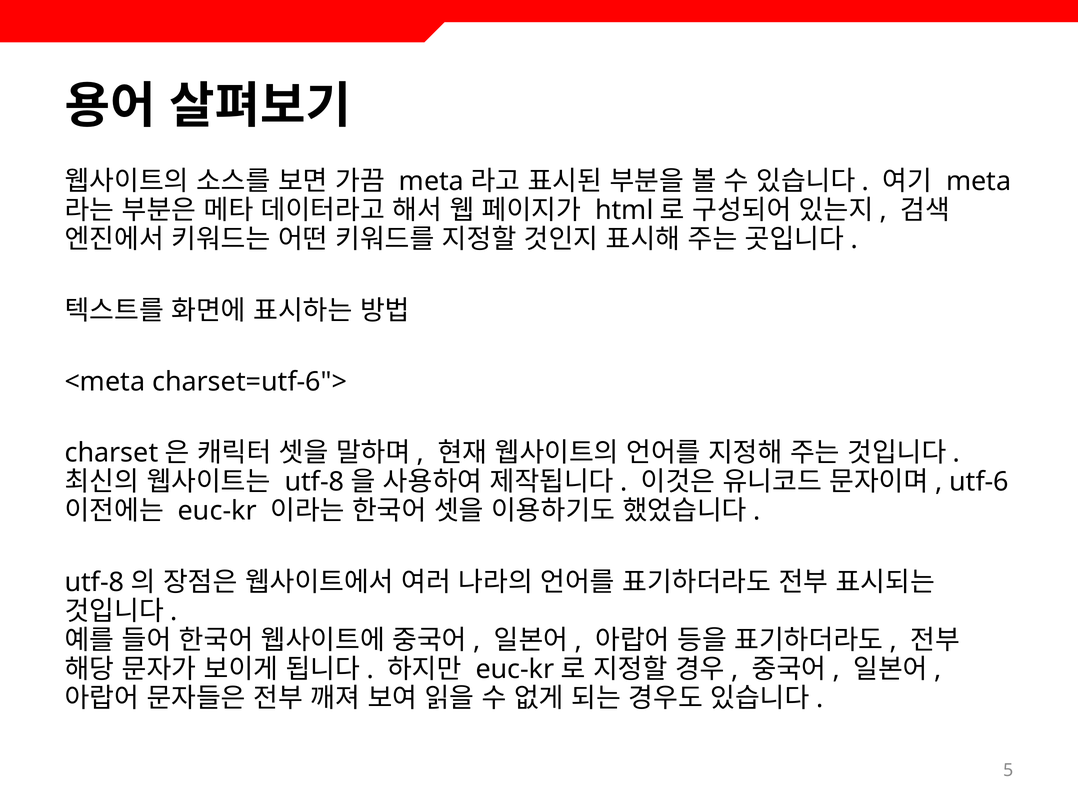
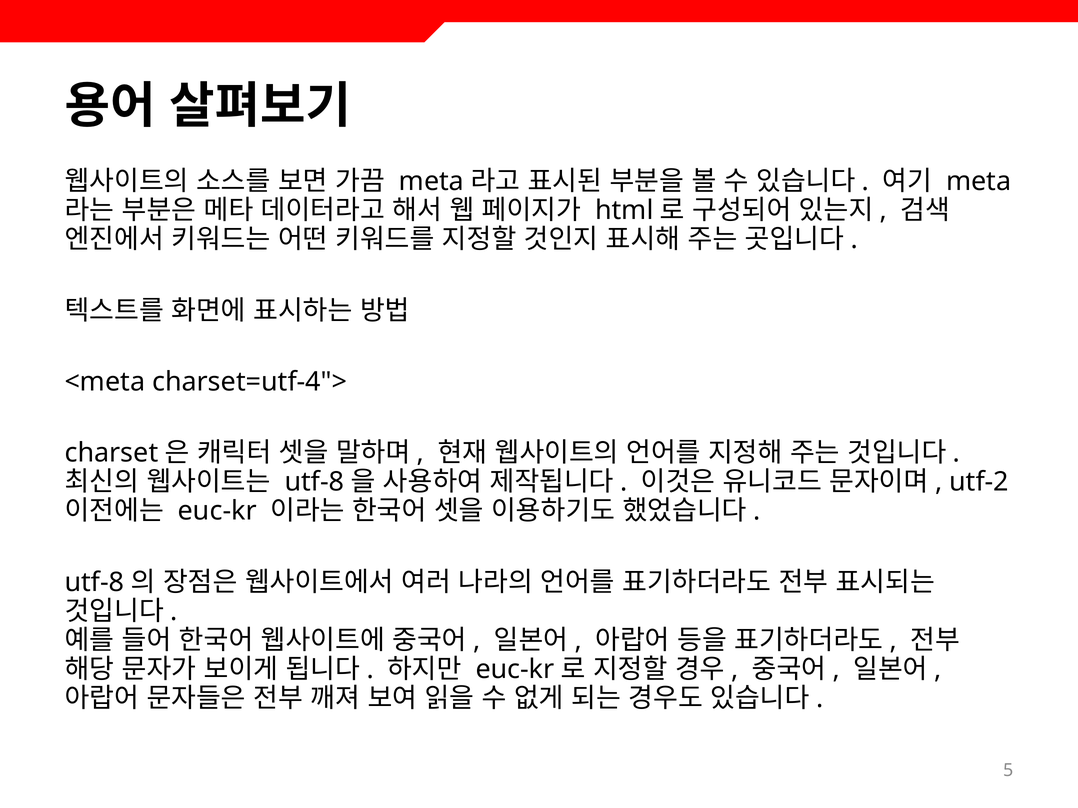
charset=utf-6">: charset=utf-6"> -> charset=utf-4">
utf-6: utf-6 -> utf-2
